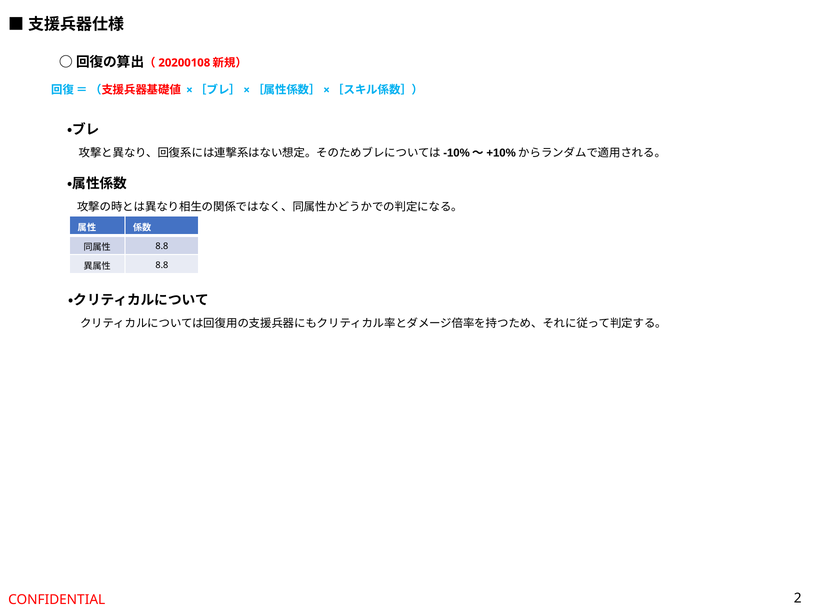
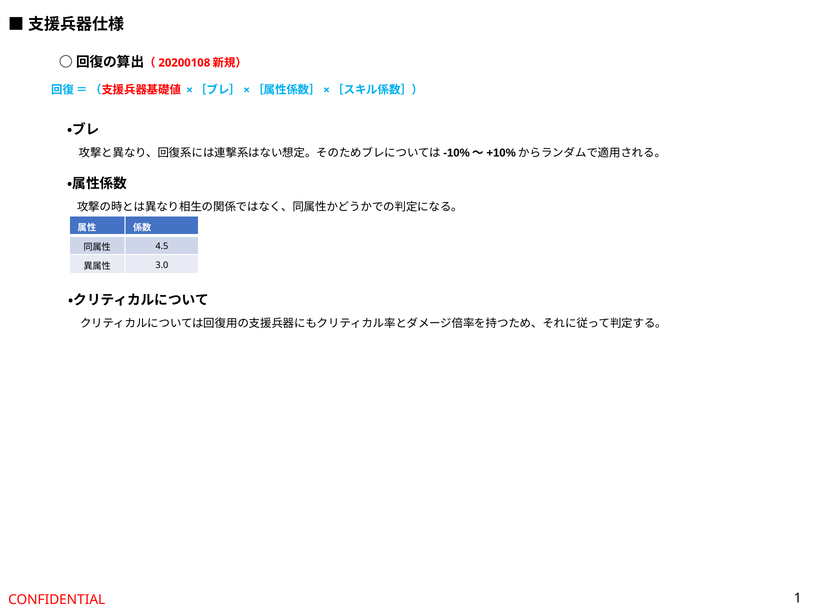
8.8 at (162, 246): 8.8 -> 4.5
8.8 at (162, 265): 8.8 -> 3.0
2: 2 -> 1
